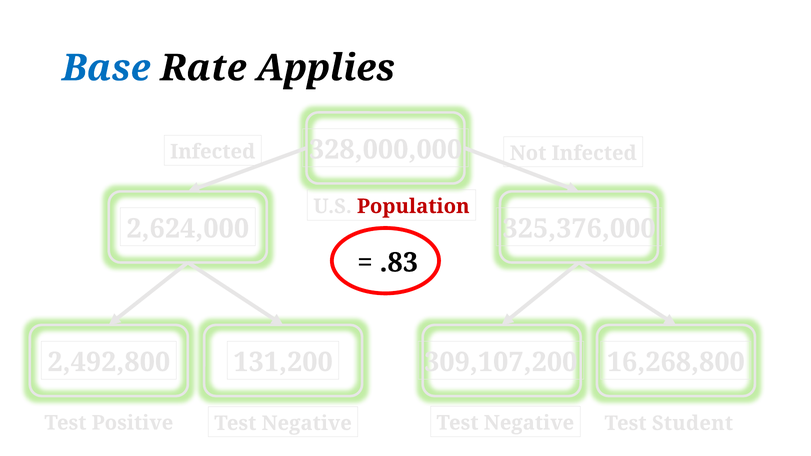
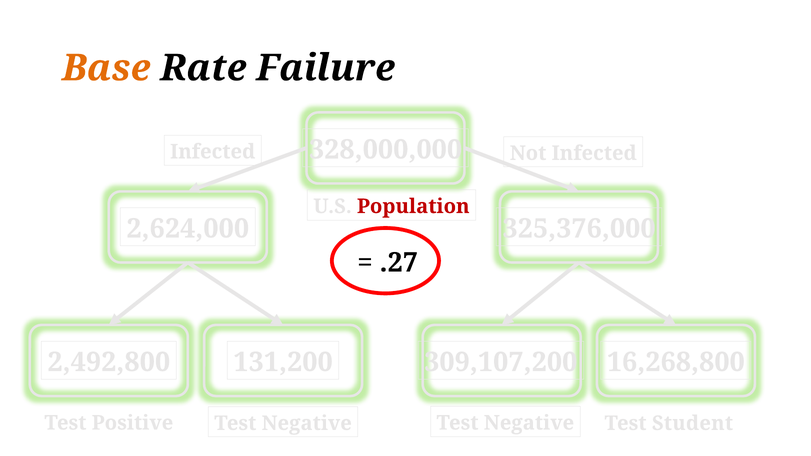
Base colour: blue -> orange
Applies: Applies -> Failure
.83: .83 -> .27
